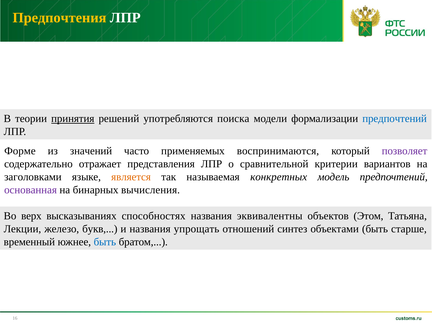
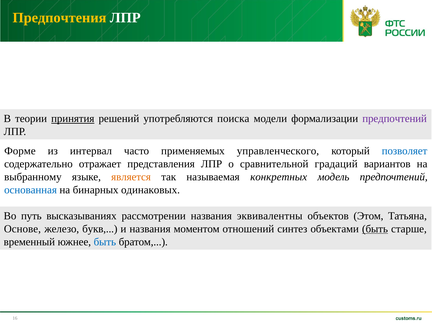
предпочтений at (395, 119) colour: blue -> purple
значений: значений -> интервал
воспринимаются: воспринимаются -> управленческого
позволяет colour: purple -> blue
критерии: критерии -> градаций
заголовками: заголовками -> выбранному
основанная colour: purple -> blue
вычисления: вычисления -> одинаковых
верх: верх -> путь
способностях: способностях -> рассмотрении
Лекции: Лекции -> Основе
упрощать: упрощать -> моментом
быть at (375, 229) underline: none -> present
